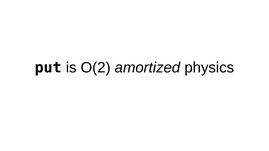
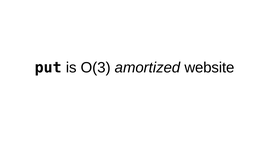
O(2: O(2 -> O(3
physics: physics -> website
